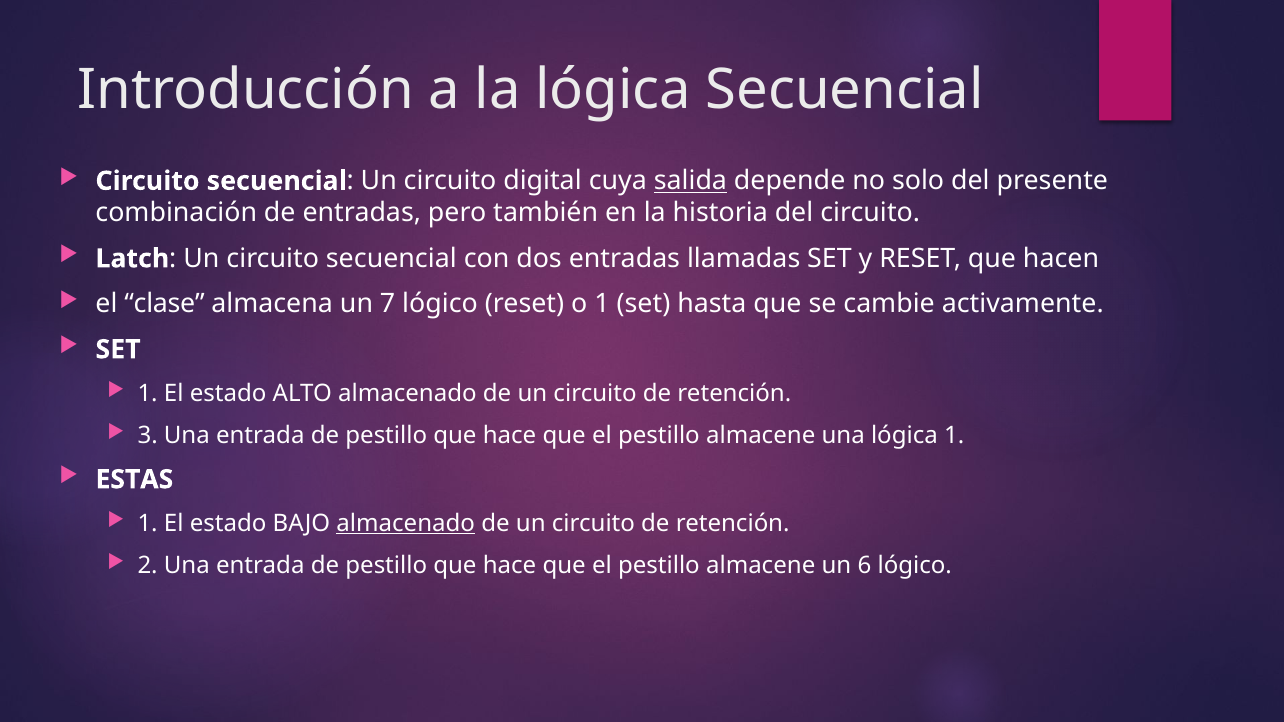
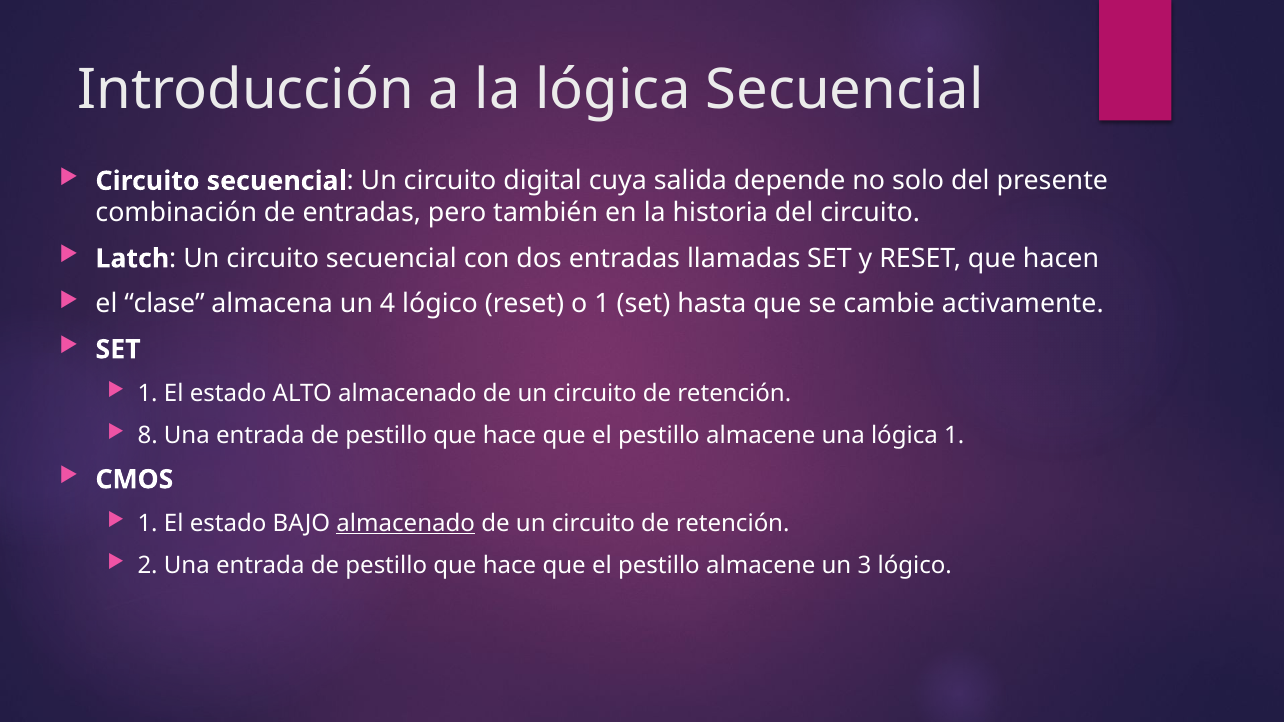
salida underline: present -> none
7: 7 -> 4
3: 3 -> 8
ESTAS: ESTAS -> CMOS
6: 6 -> 3
